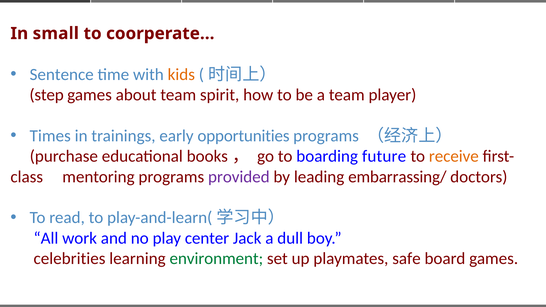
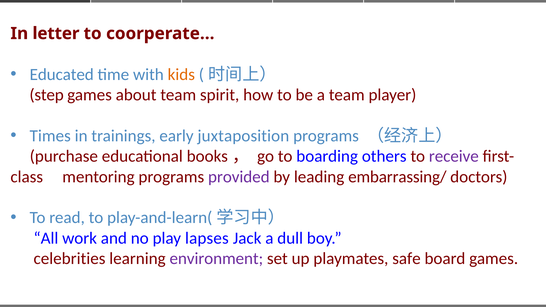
small: small -> letter
Sentence: Sentence -> Educated
opportunities: opportunities -> juxtaposition
future: future -> others
receive colour: orange -> purple
center: center -> lapses
environment colour: green -> purple
